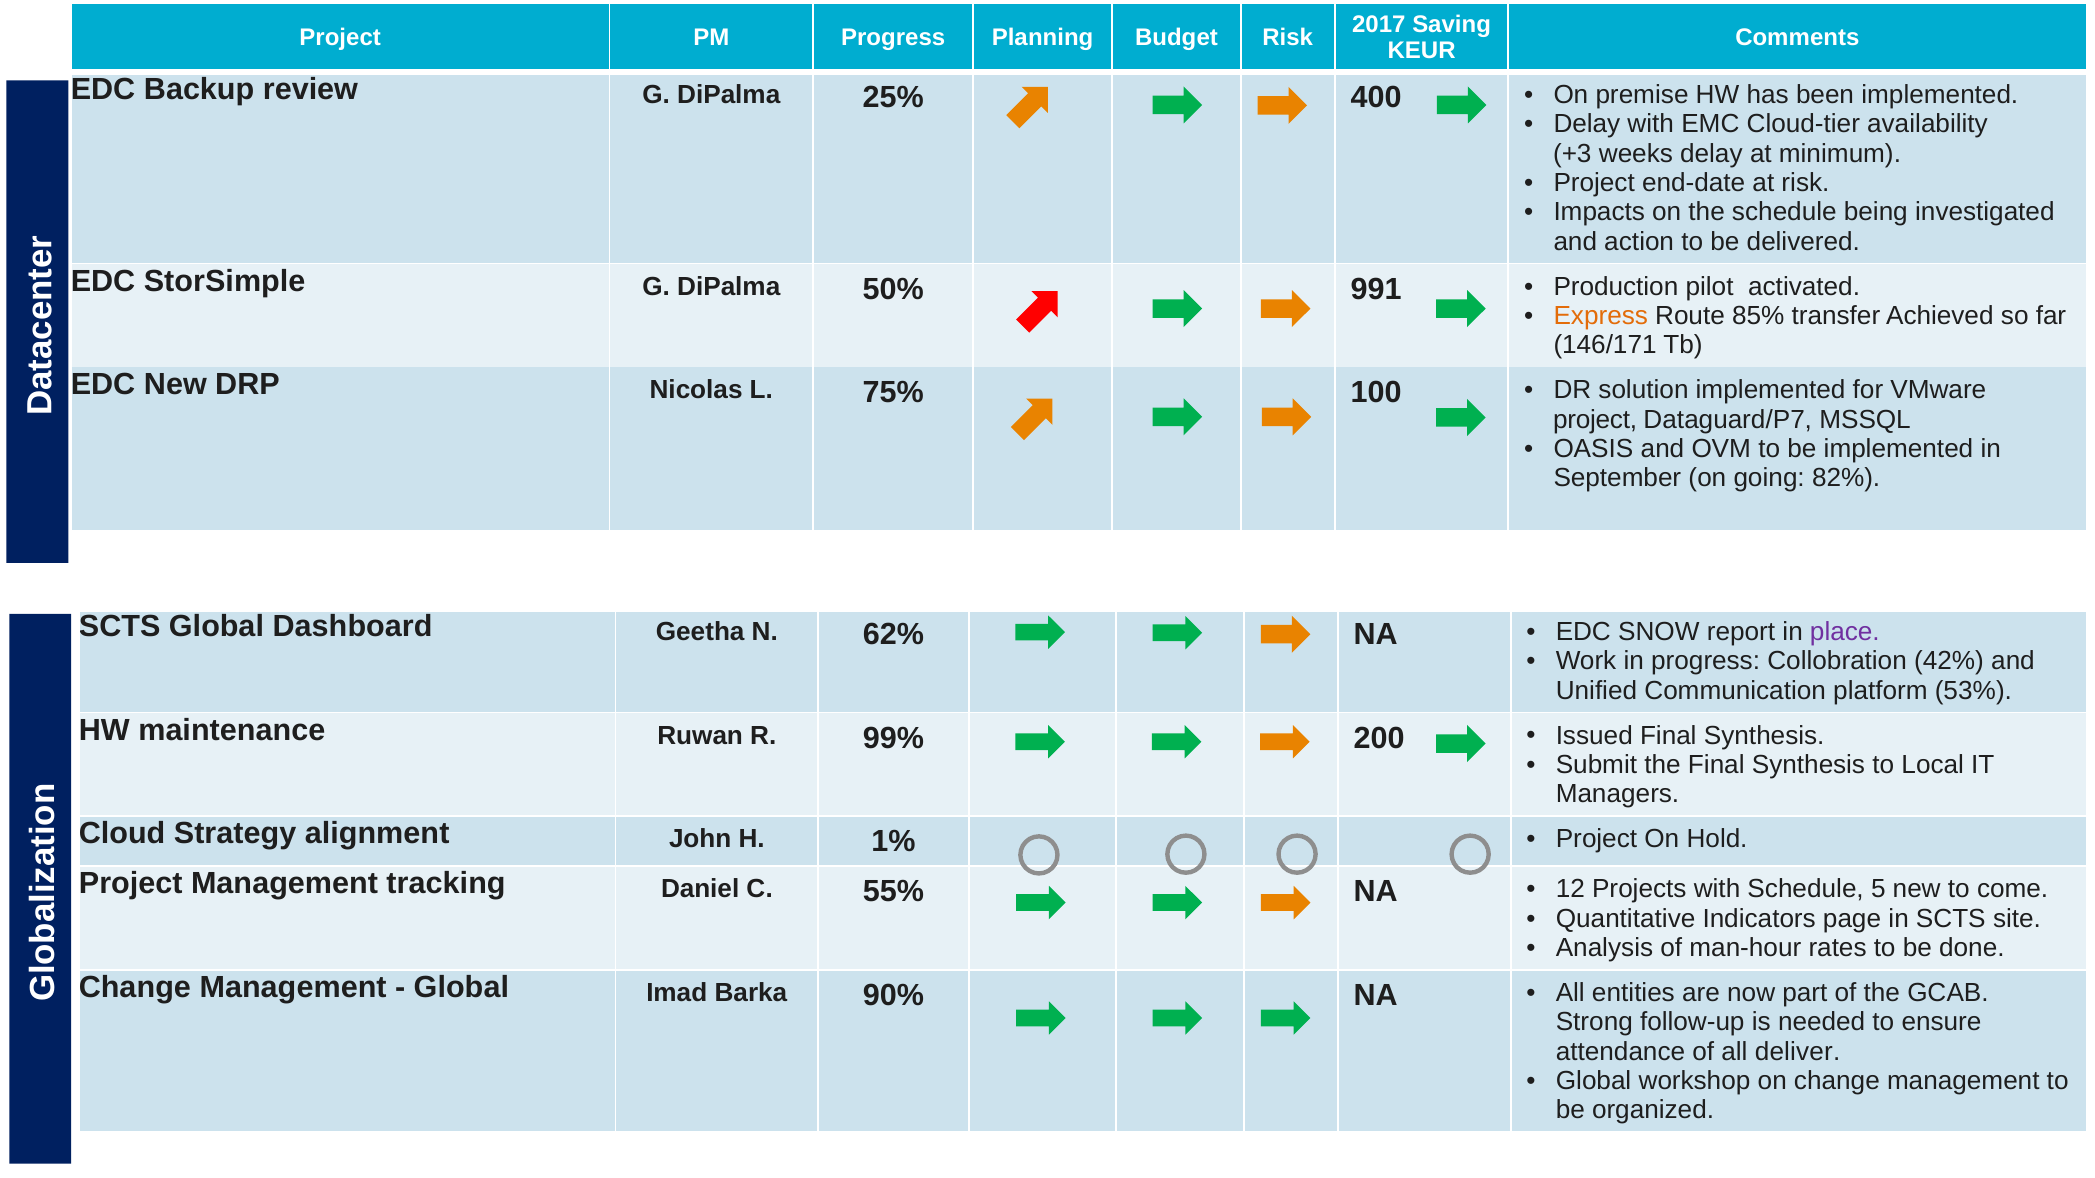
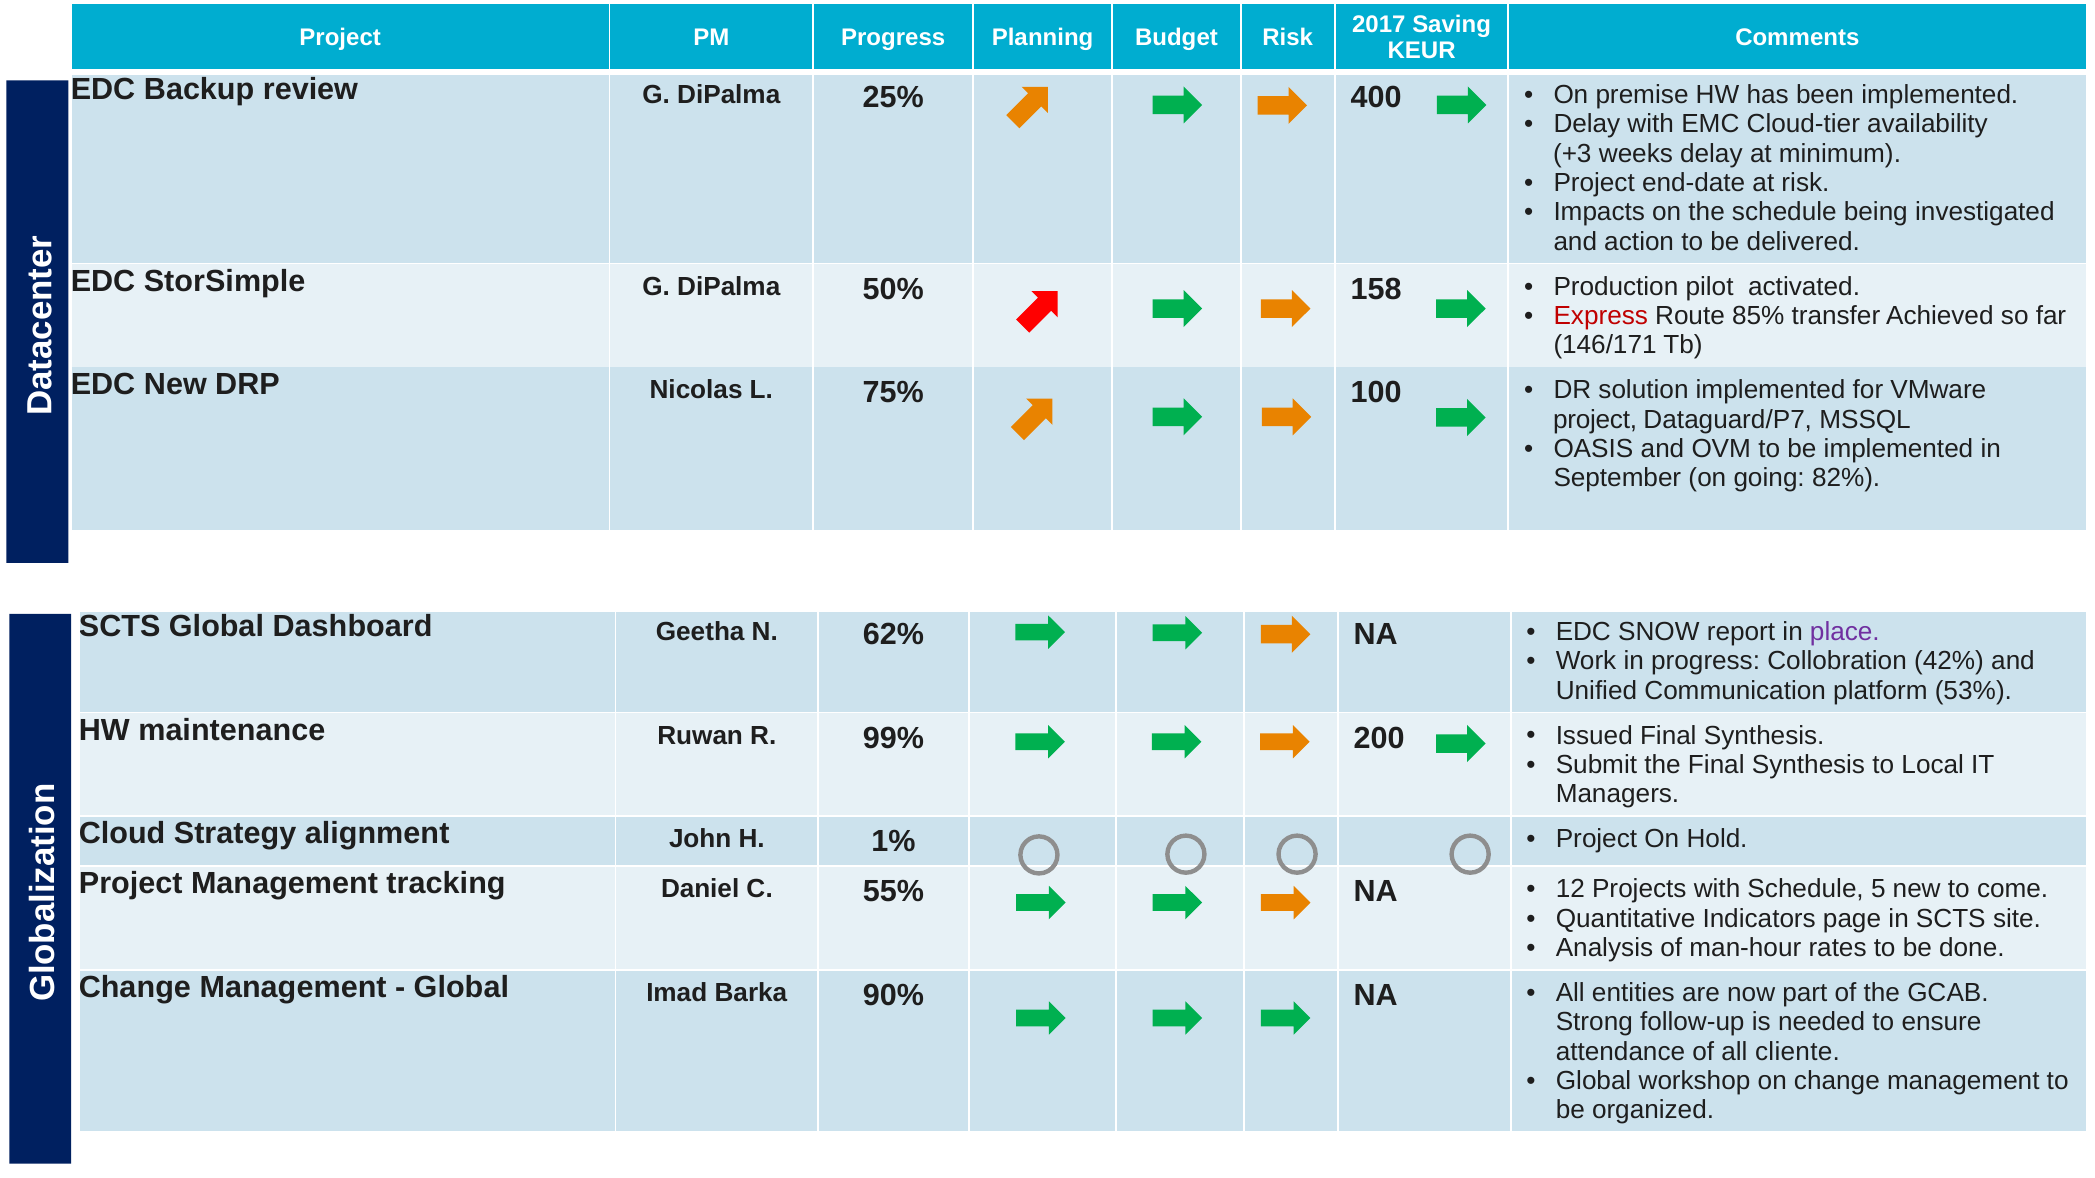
991: 991 -> 158
Express colour: orange -> red
deliver: deliver -> cliente
